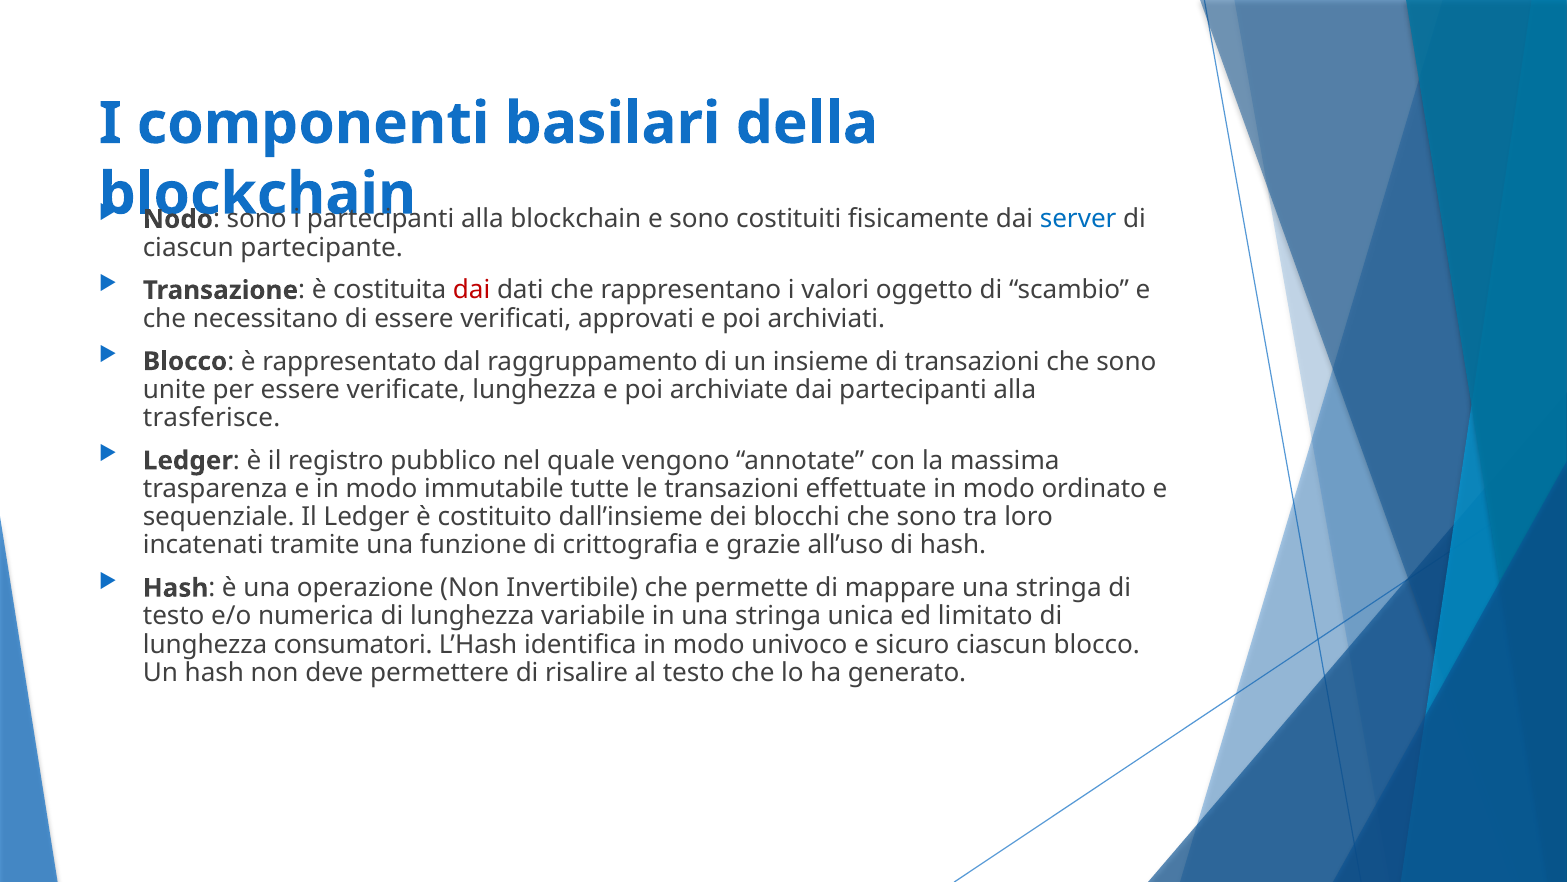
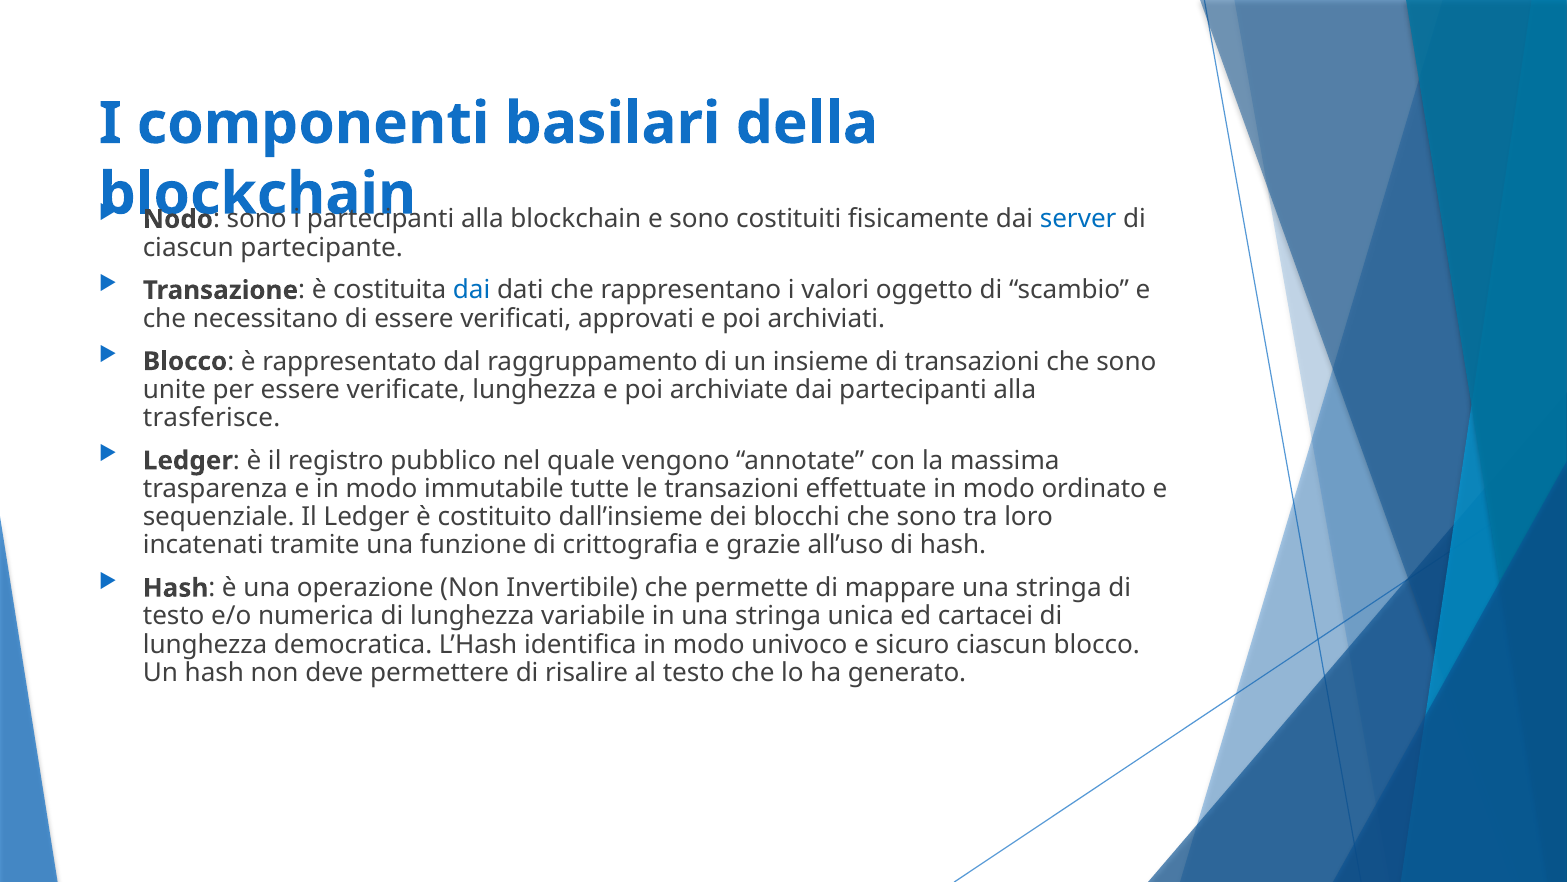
dai at (472, 290) colour: red -> blue
limitato: limitato -> cartacei
consumatori: consumatori -> democratica
